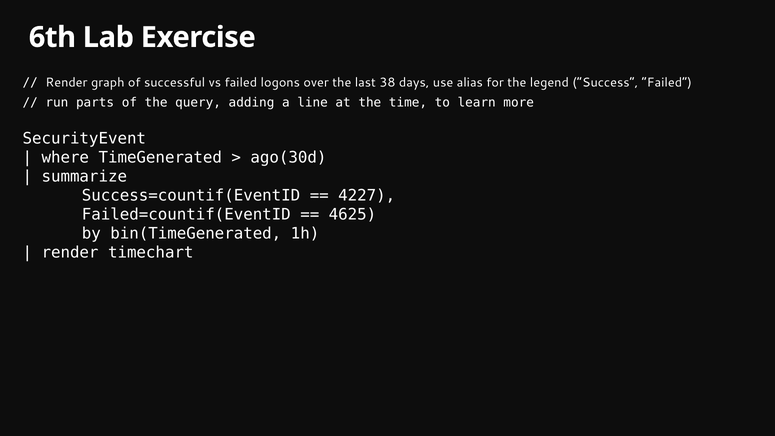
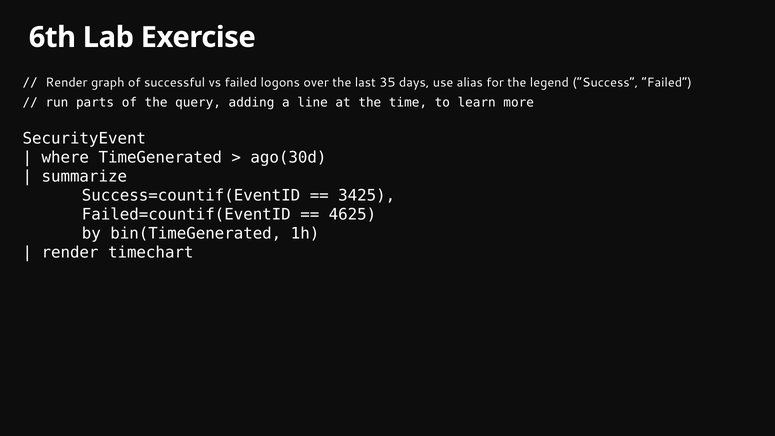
38: 38 -> 35
4227: 4227 -> 3425
